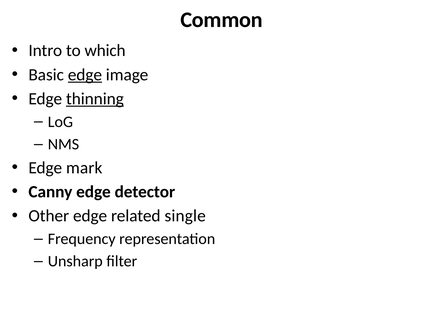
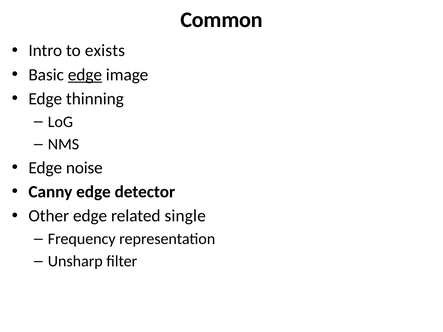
which: which -> exists
thinning underline: present -> none
mark: mark -> noise
